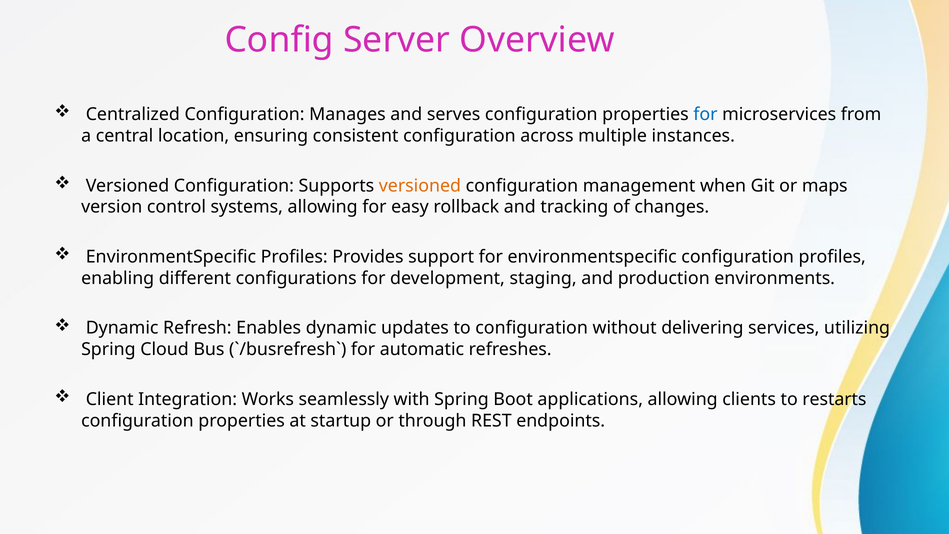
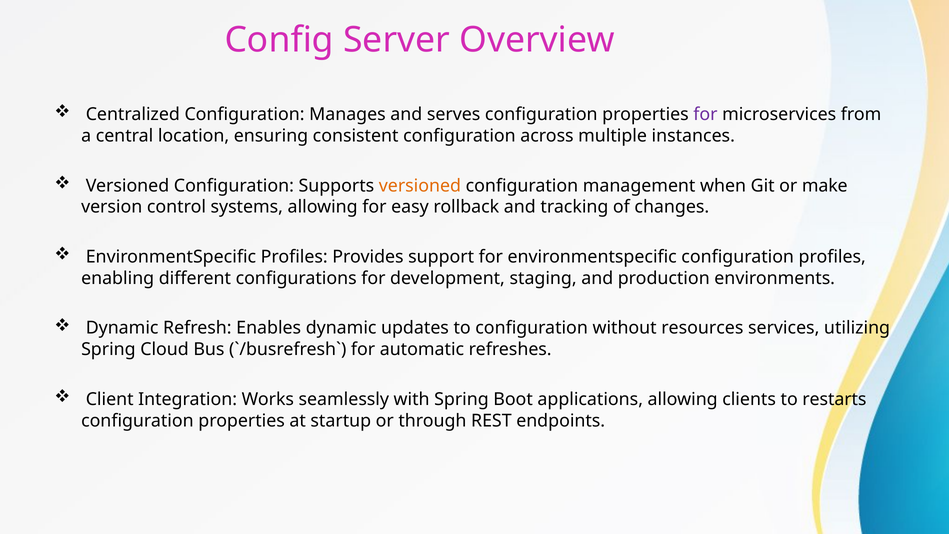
for at (705, 114) colour: blue -> purple
maps: maps -> make
delivering: delivering -> resources
